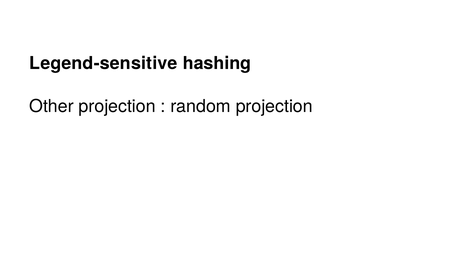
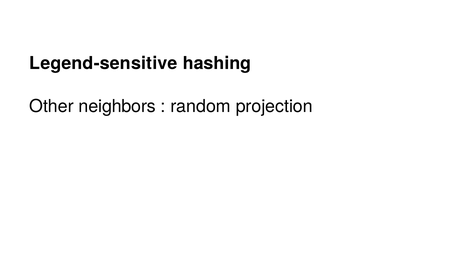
Other projection: projection -> neighbors
